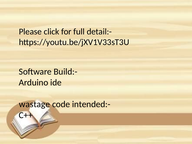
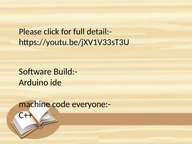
wastage: wastage -> machine
intended:-: intended:- -> everyone:-
